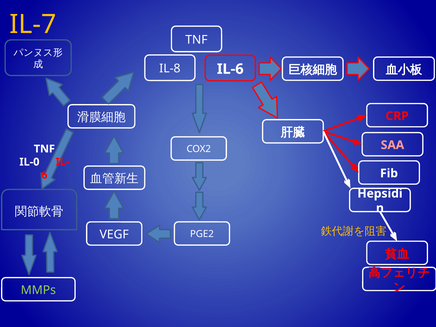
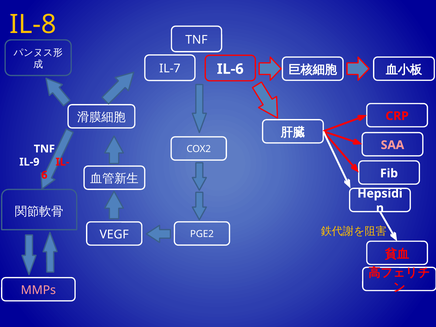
IL-7: IL-7 -> IL-8
IL-8: IL-8 -> IL-7
IL-0: IL-0 -> IL-9
MMPs colour: light green -> pink
